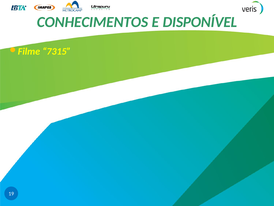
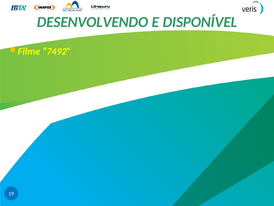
CONHECIMENTOS: CONHECIMENTOS -> DESENVOLVENDO
7315: 7315 -> 7492
